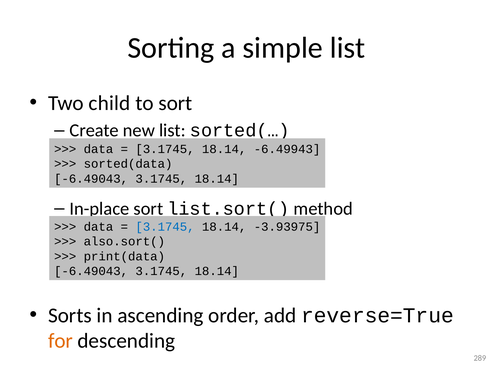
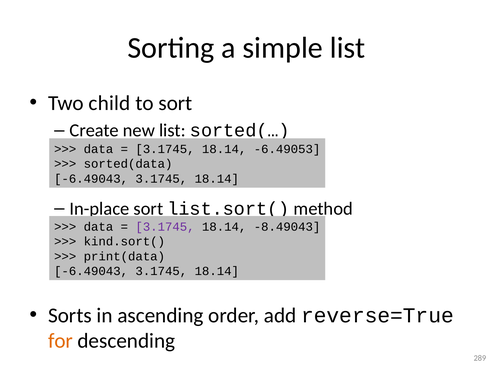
-6.49943: -6.49943 -> -6.49053
3.1745 at (165, 227) colour: blue -> purple
-3.93975: -3.93975 -> -8.49043
also.sort(: also.sort( -> kind.sort(
